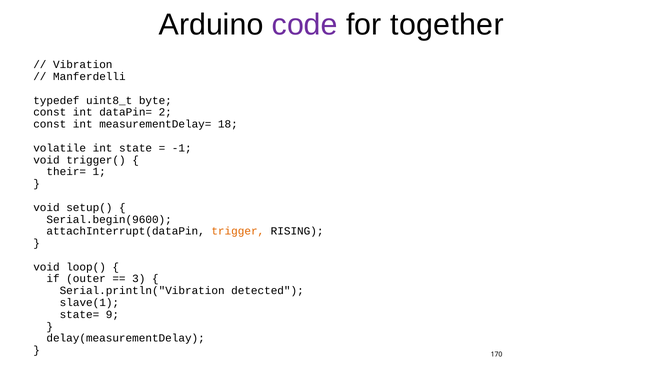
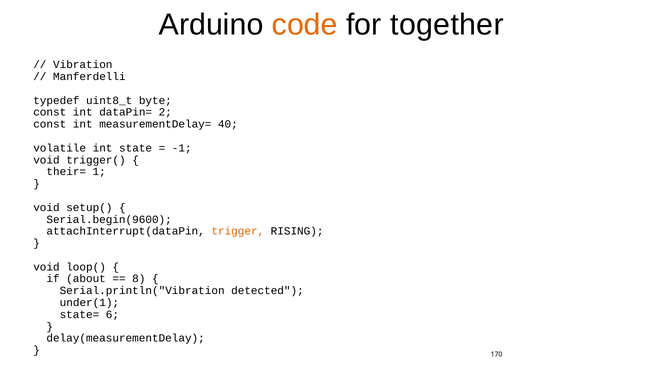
code colour: purple -> orange
18: 18 -> 40
outer: outer -> about
3: 3 -> 8
slave(1: slave(1 -> under(1
9: 9 -> 6
